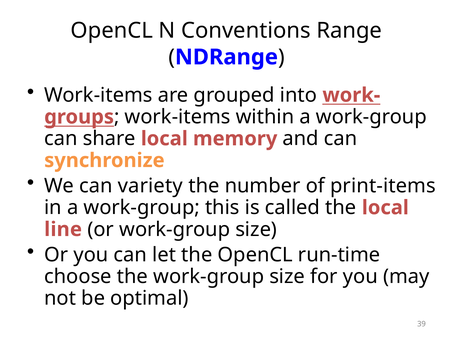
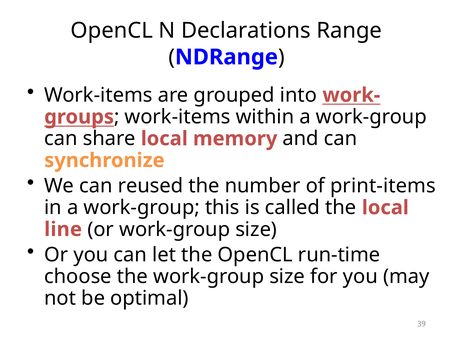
Conventions: Conventions -> Declarations
variety: variety -> reused
